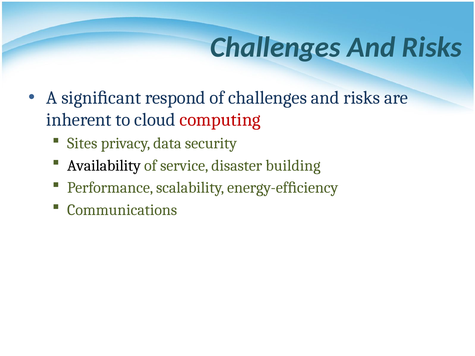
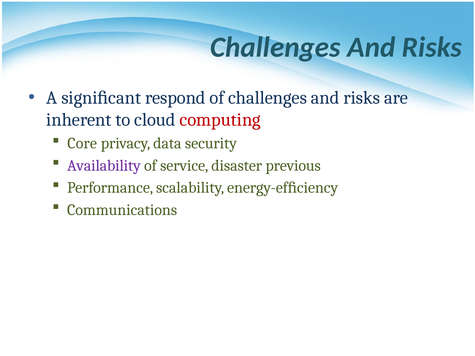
Sites: Sites -> Core
Availability colour: black -> purple
building: building -> previous
